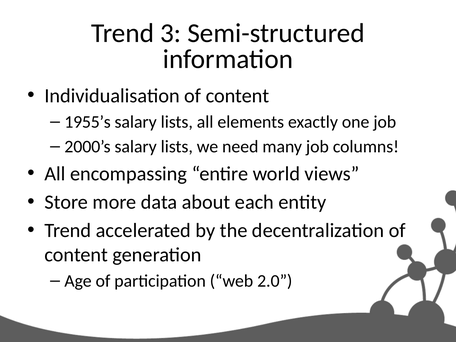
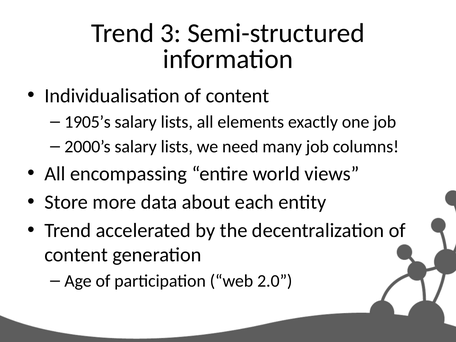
1955’s: 1955’s -> 1905’s
